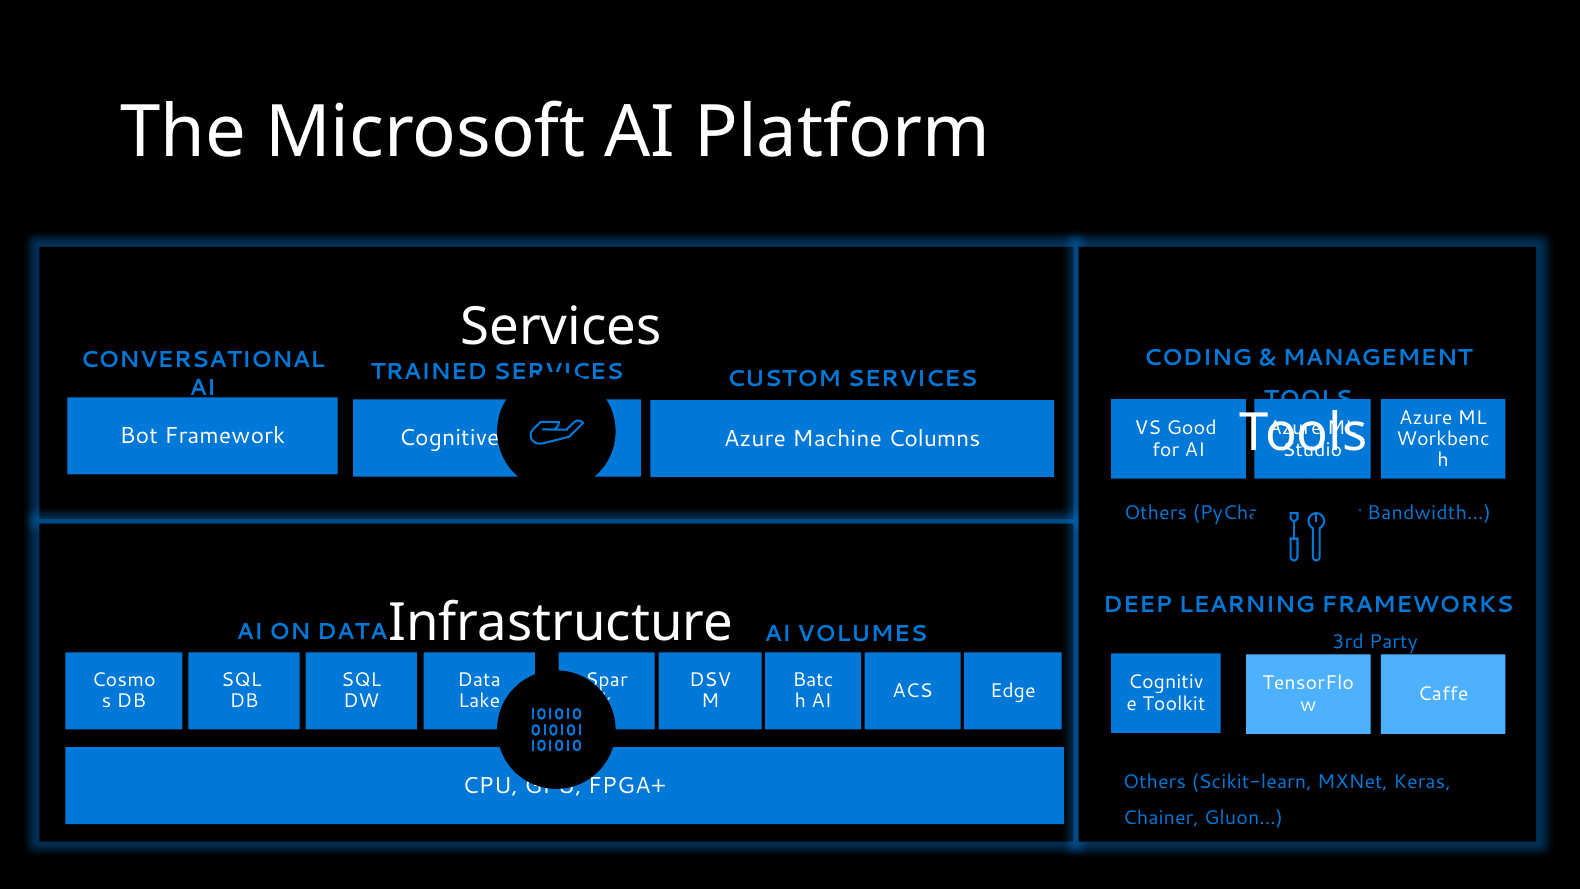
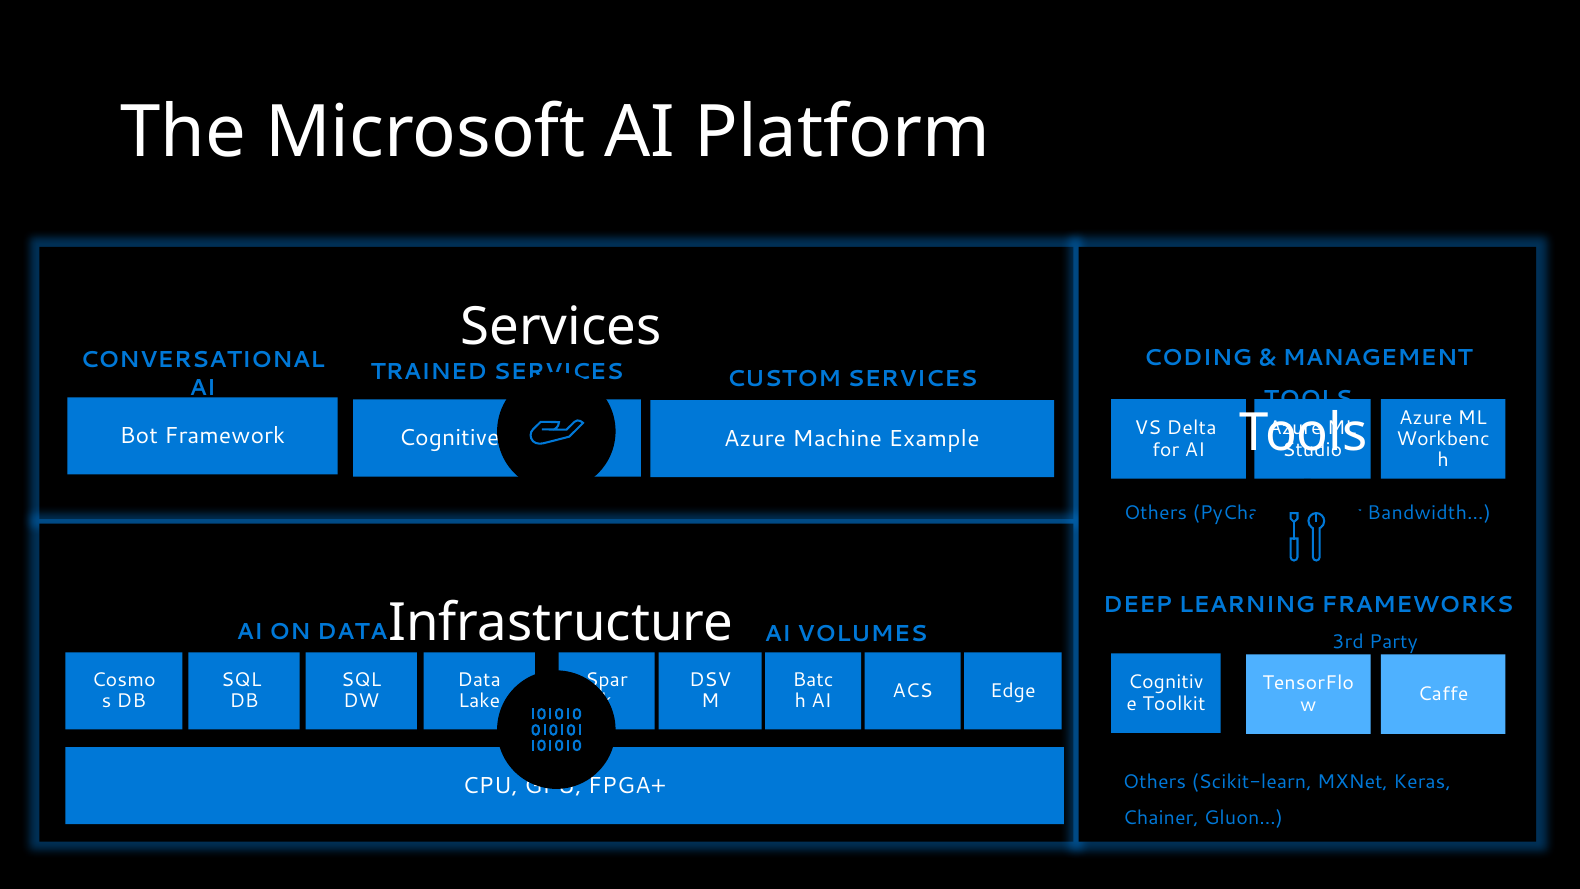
Good: Good -> Delta
Columns: Columns -> Example
